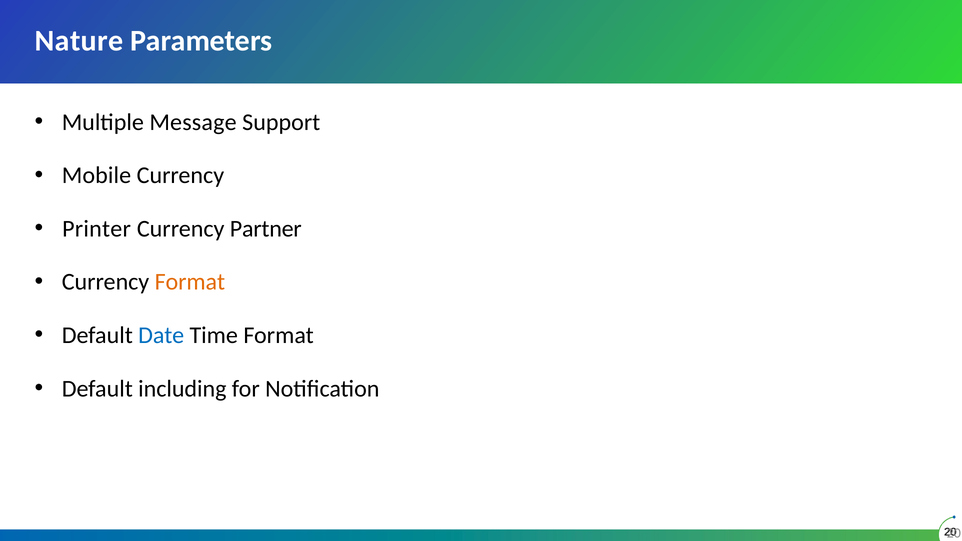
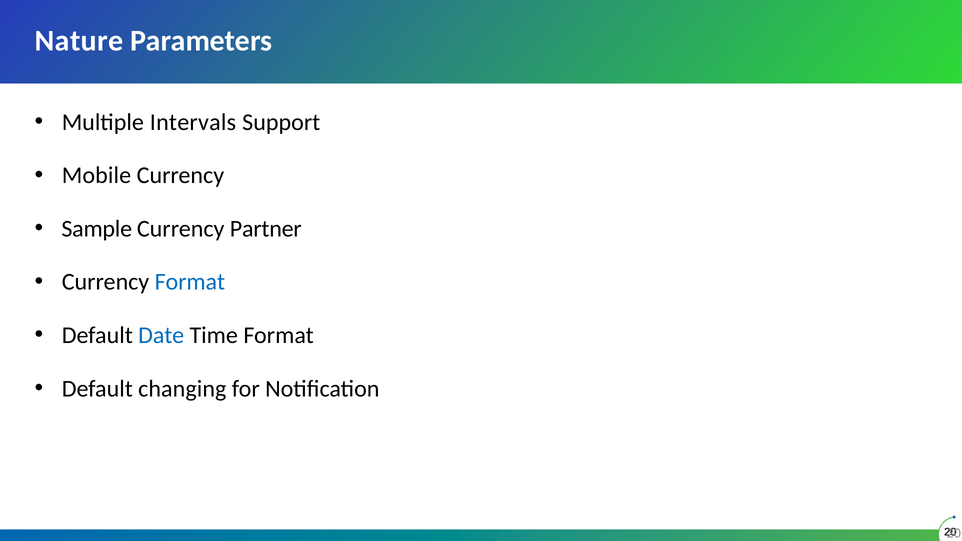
Message: Message -> Intervals
Printer: Printer -> Sample
Format at (190, 282) colour: orange -> blue
including: including -> changing
